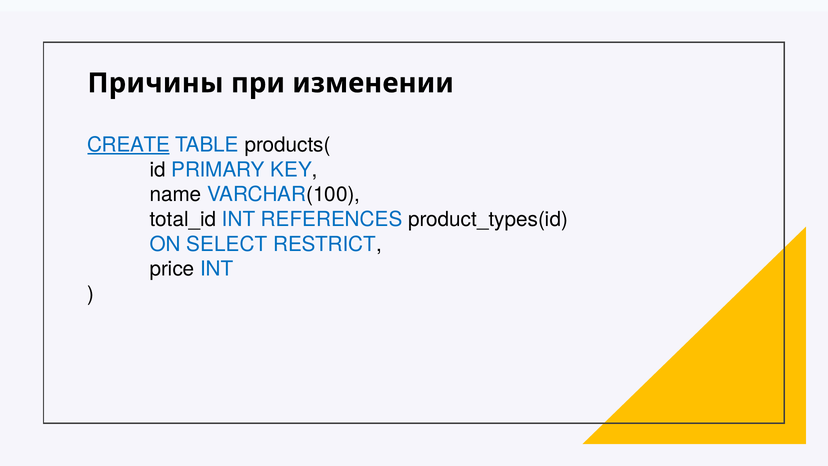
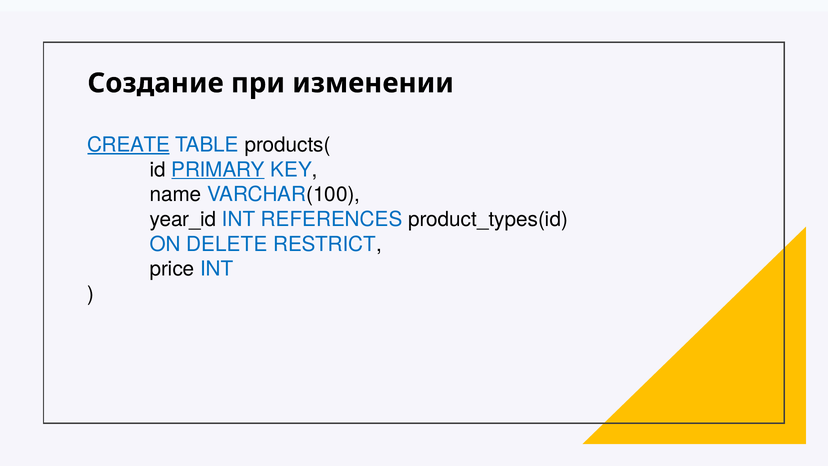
Причины: Причины -> Создание
PRIMARY underline: none -> present
total_id: total_id -> year_id
SELECT: SELECT -> DELETE
